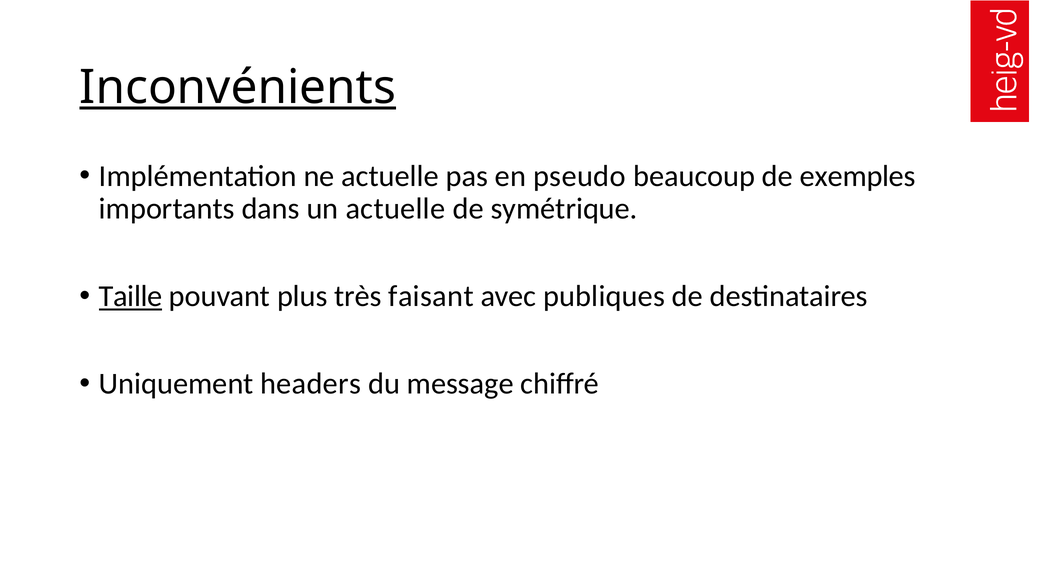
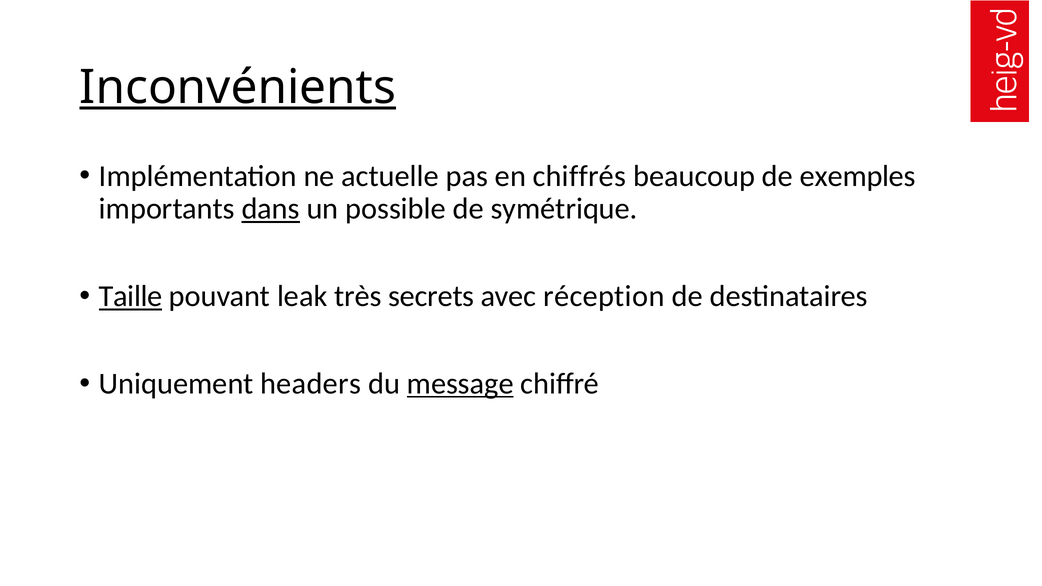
pseudo: pseudo -> chiffrés
dans underline: none -> present
un actuelle: actuelle -> possible
plus: plus -> leak
faisant: faisant -> secrets
publiques: publiques -> réception
message underline: none -> present
